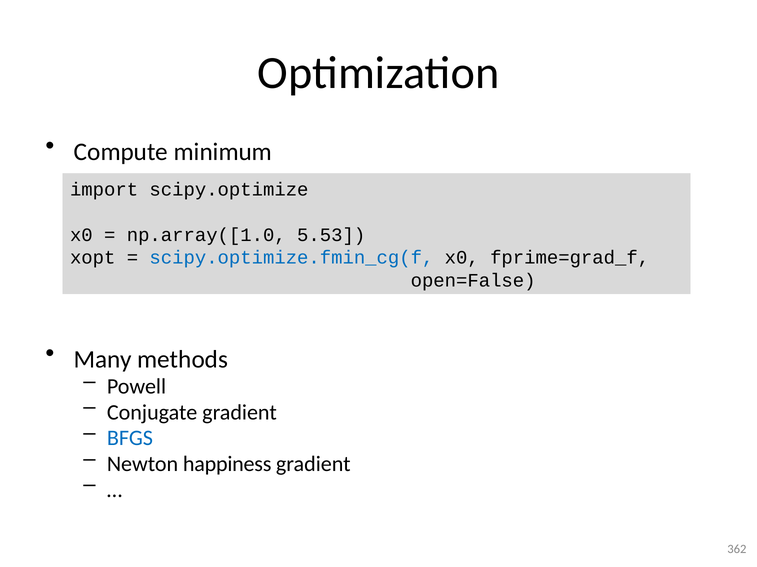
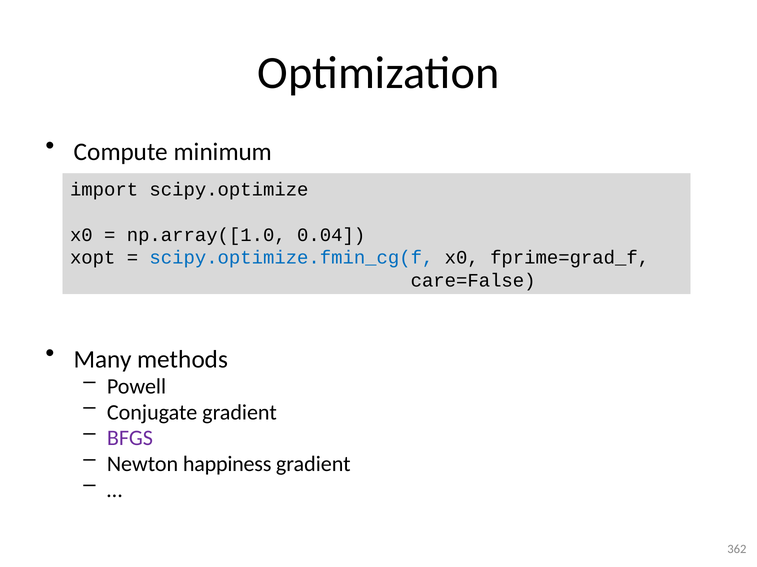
5.53: 5.53 -> 0.04
open=False: open=False -> care=False
BFGS colour: blue -> purple
